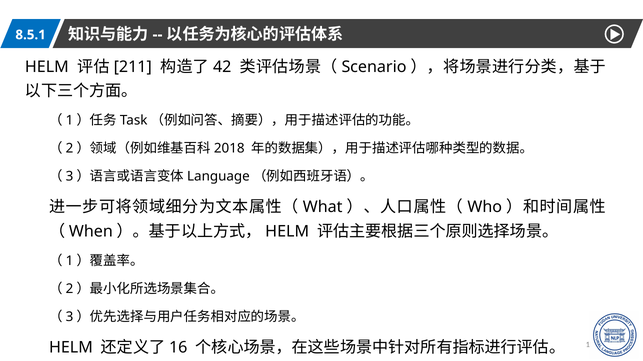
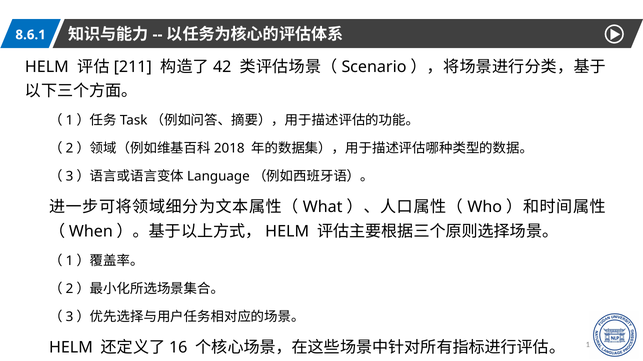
8.5.1: 8.5.1 -> 8.6.1
